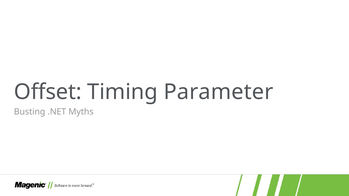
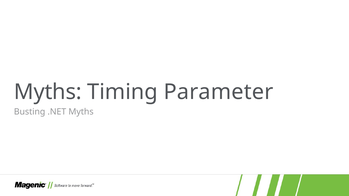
Offset at (48, 92): Offset -> Myths
